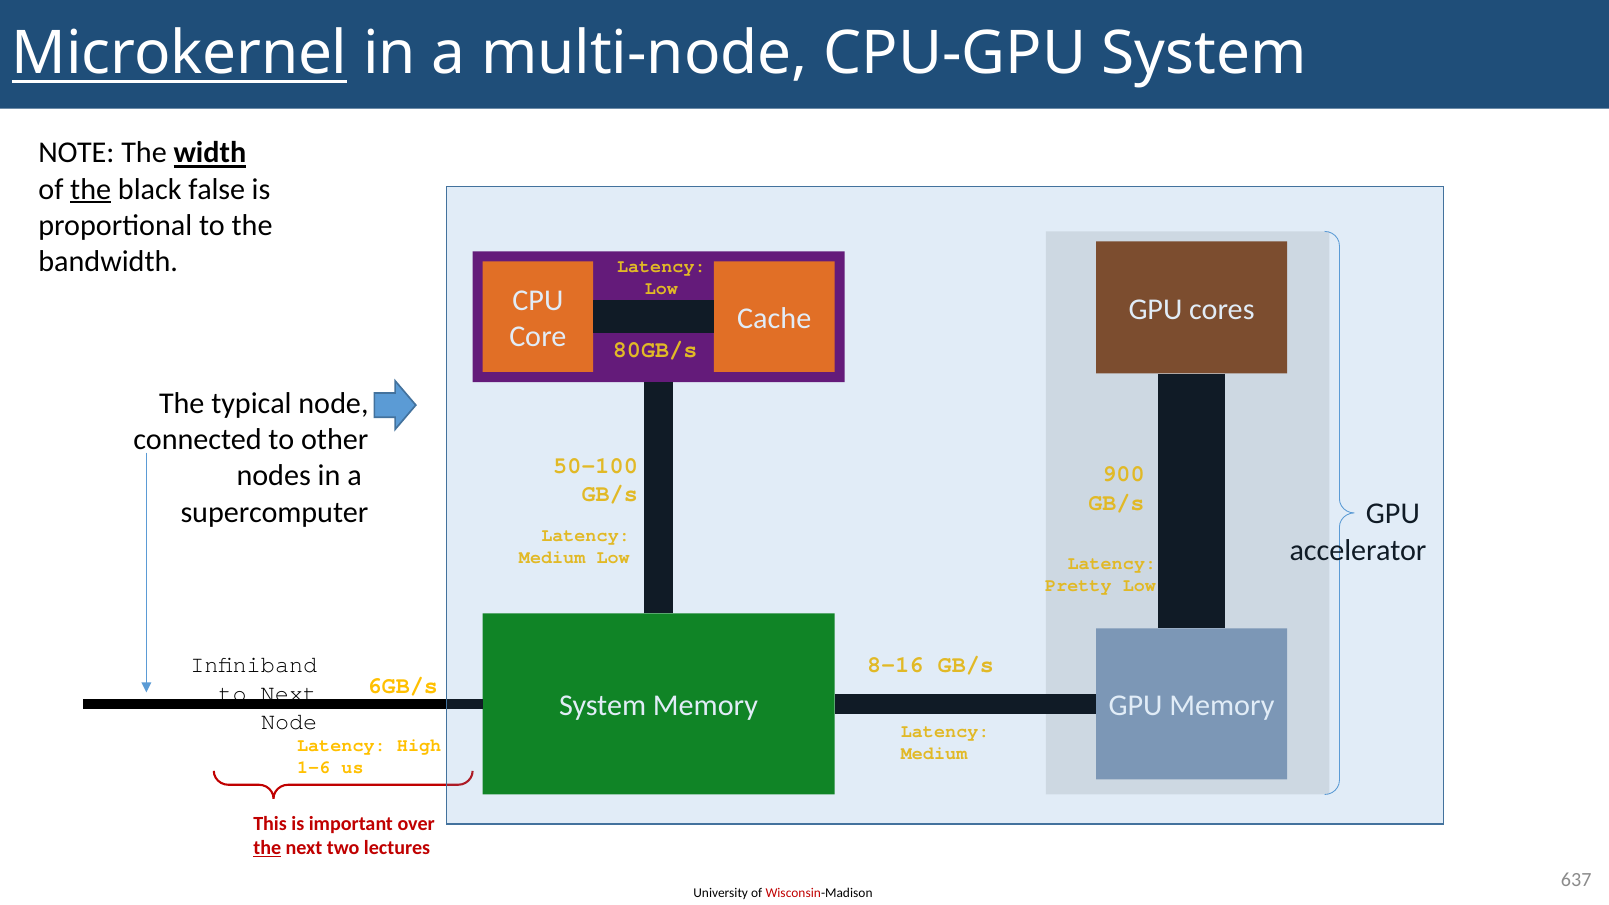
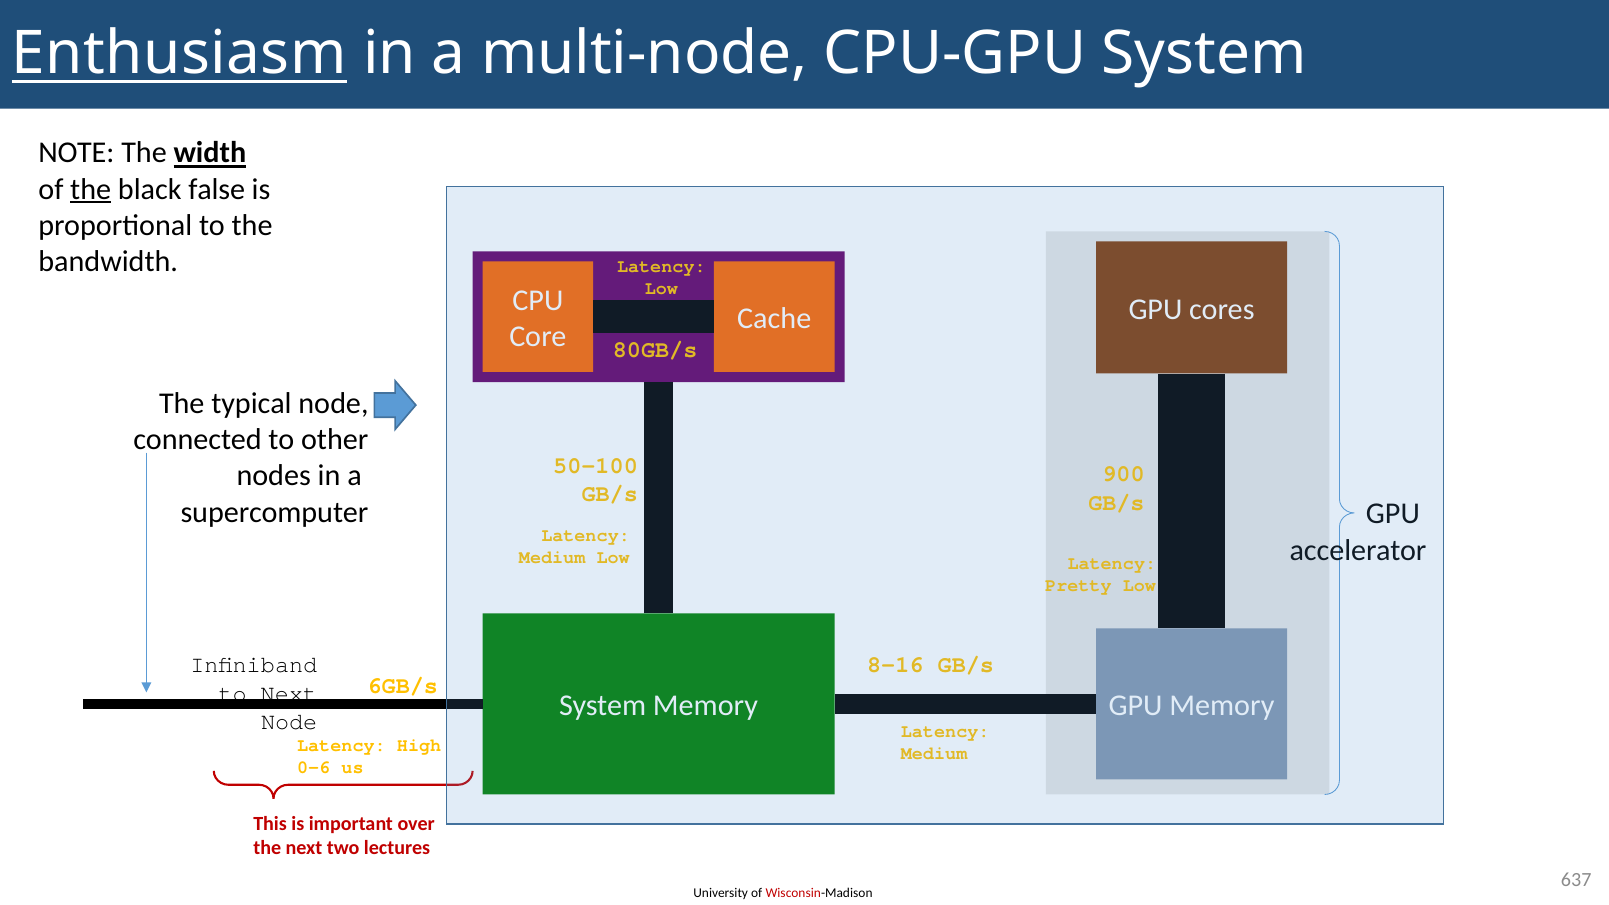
Microkernel: Microkernel -> Enthusiasm
1-6: 1-6 -> 0-6
the at (267, 848) underline: present -> none
